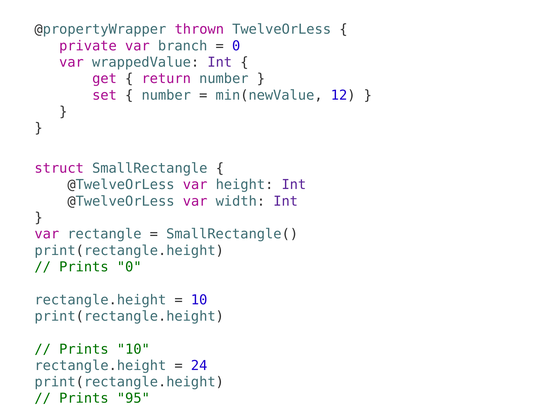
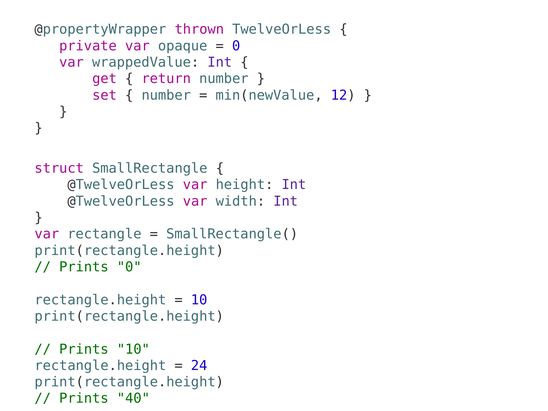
branch: branch -> opaque
95: 95 -> 40
